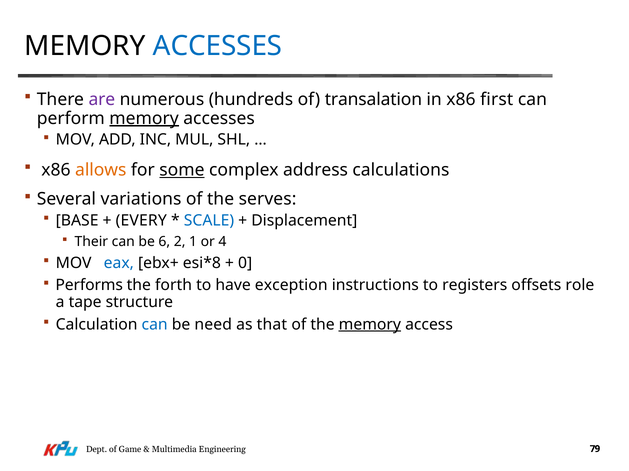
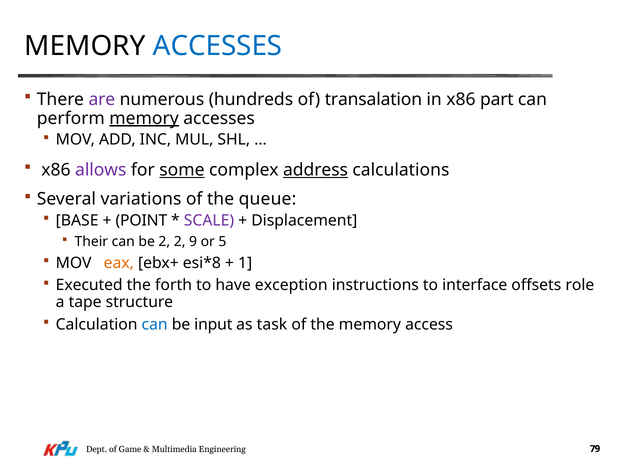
first: first -> part
allows colour: orange -> purple
address underline: none -> present
serves: serves -> queue
EVERY: EVERY -> POINT
SCALE colour: blue -> purple
be 6: 6 -> 2
1: 1 -> 9
4: 4 -> 5
eax colour: blue -> orange
0: 0 -> 1
Performs: Performs -> Executed
registers: registers -> interface
need: need -> input
that: that -> task
memory at (370, 325) underline: present -> none
